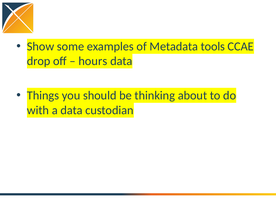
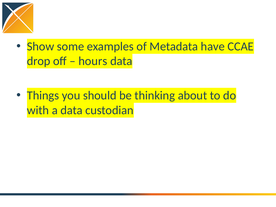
tools: tools -> have
